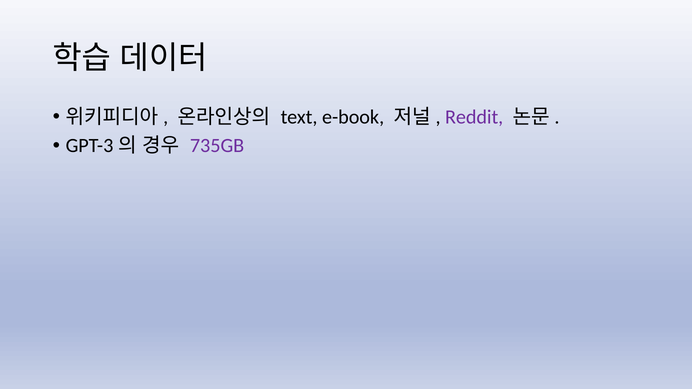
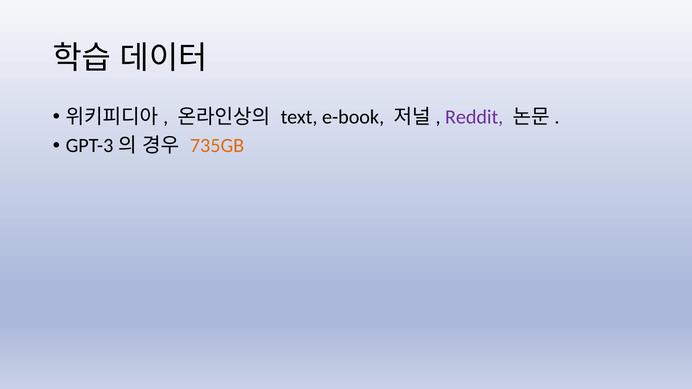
735GB colour: purple -> orange
